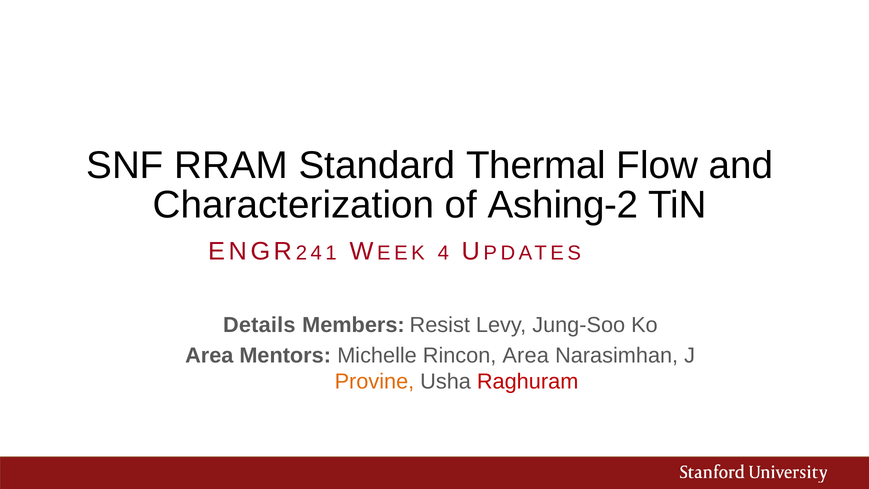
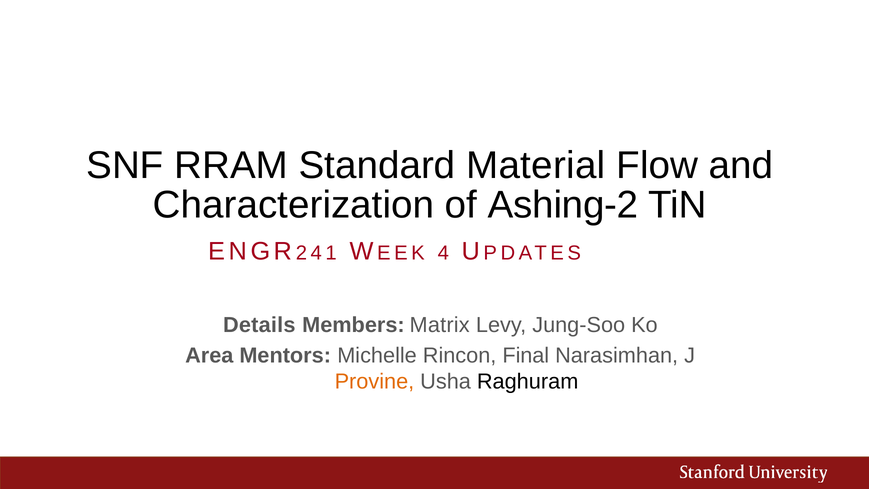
Thermal: Thermal -> Material
Resist: Resist -> Matrix
Rincon Area: Area -> Final
Raghuram colour: red -> black
